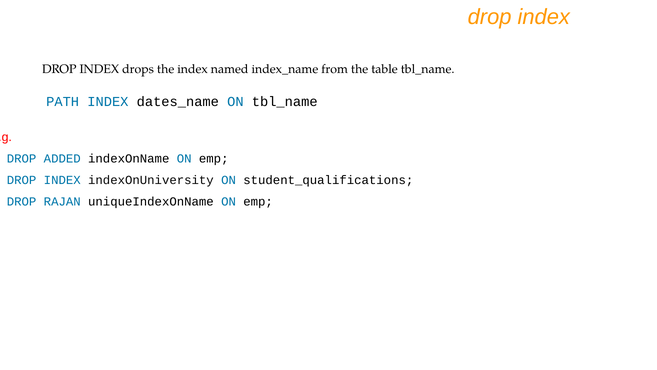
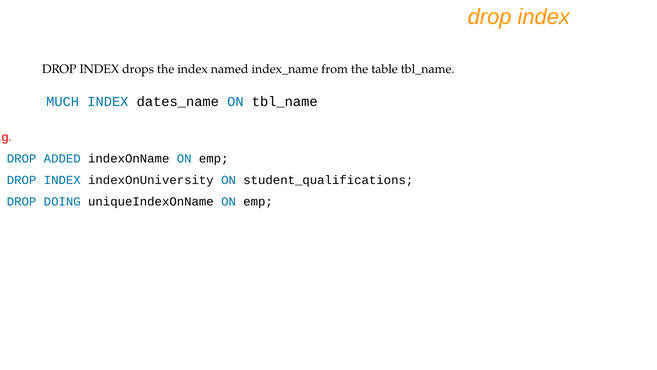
PATH: PATH -> MUCH
RAJAN: RAJAN -> DOING
